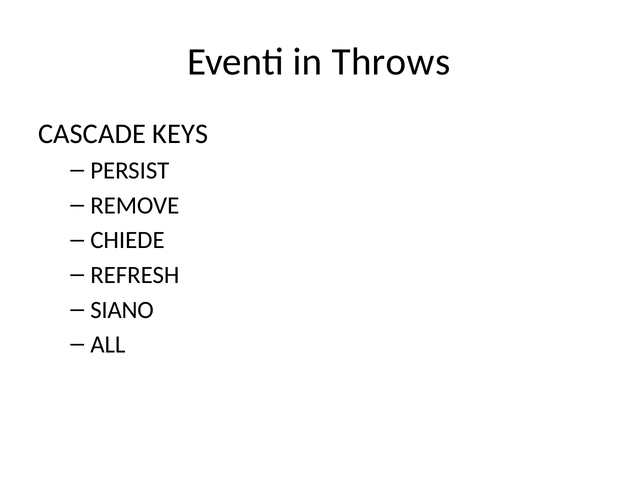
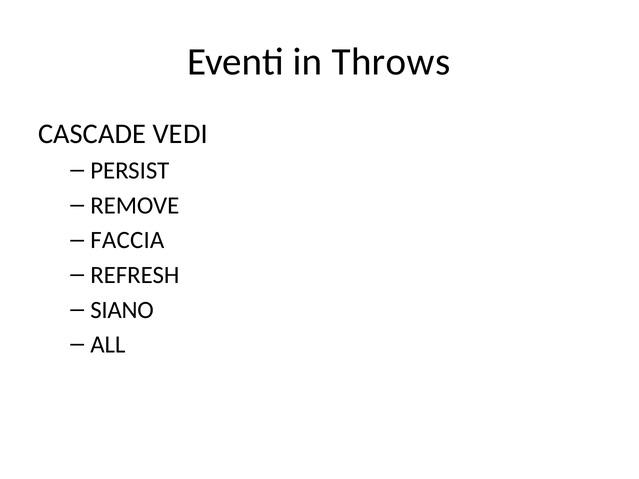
KEYS: KEYS -> VEDI
CHIEDE: CHIEDE -> FACCIA
